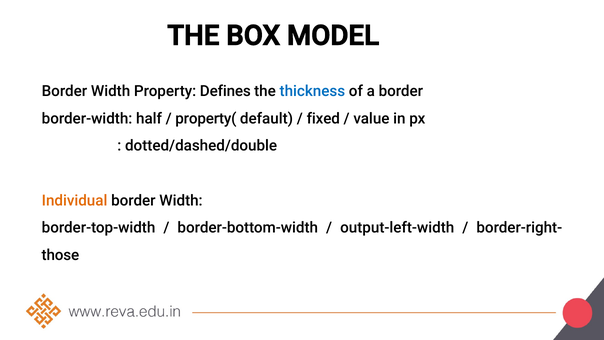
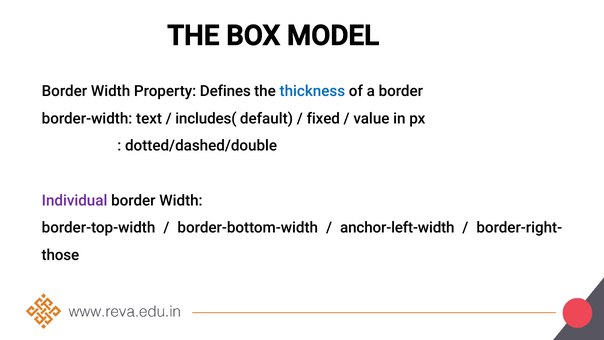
half: half -> text
property(: property( -> includes(
Individual colour: orange -> purple
output-left-width: output-left-width -> anchor-left-width
